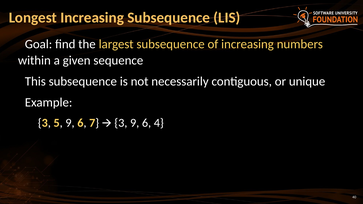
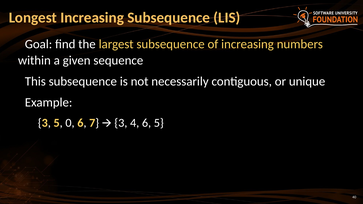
5 9: 9 -> 0
3 9: 9 -> 4
6 4: 4 -> 5
